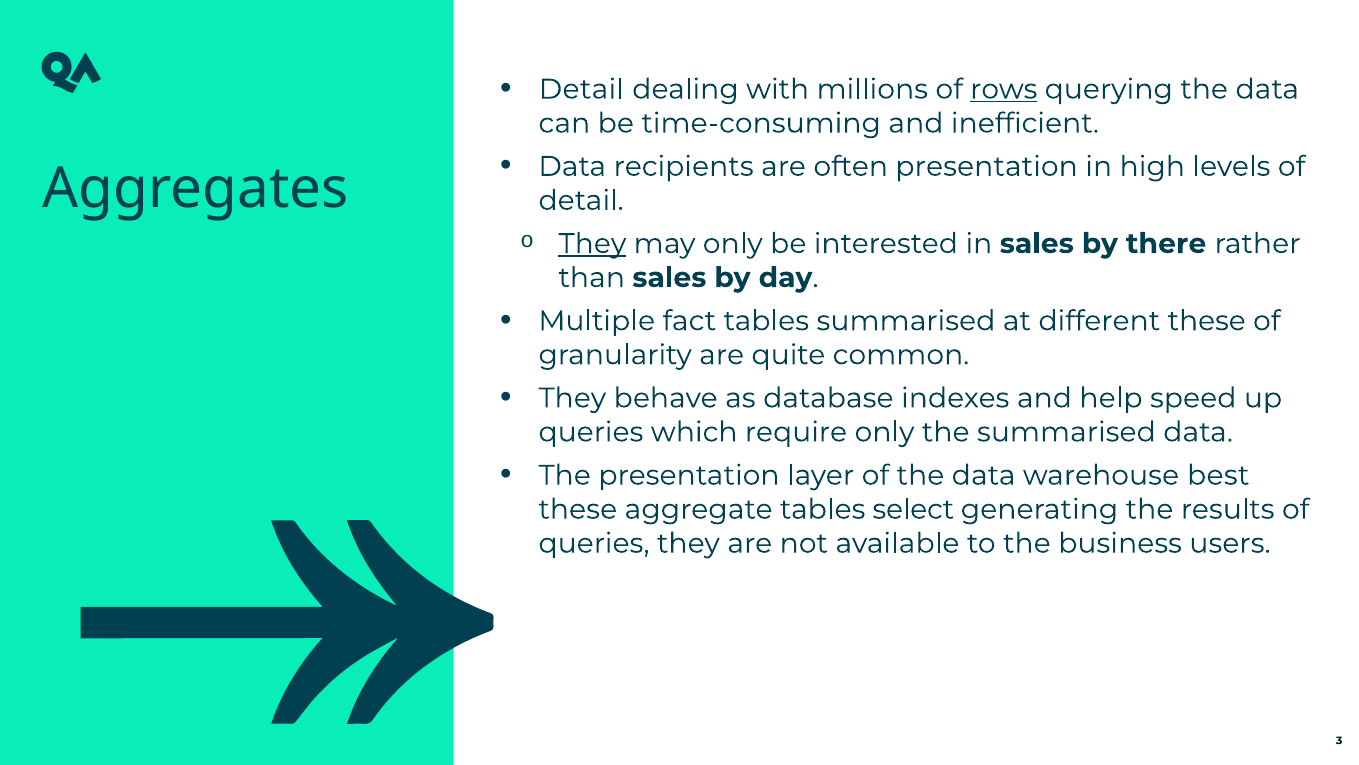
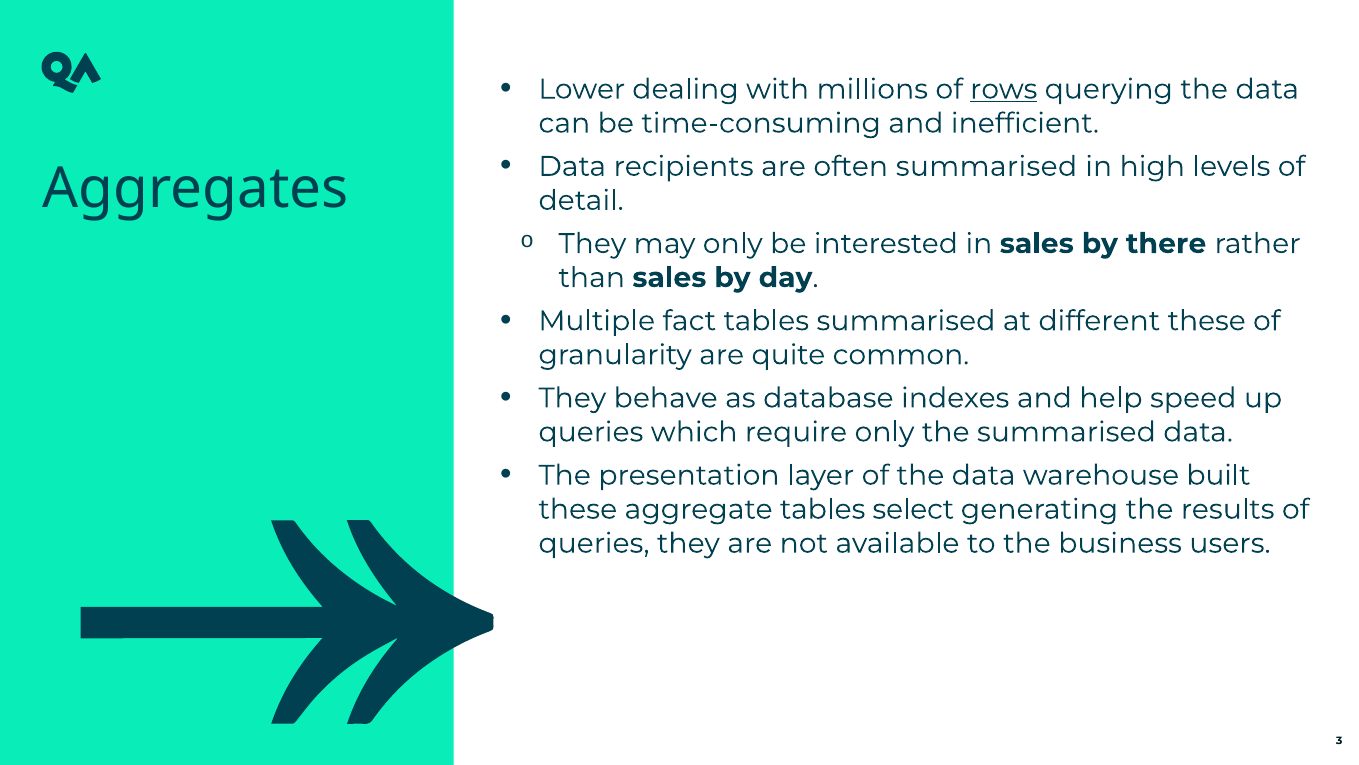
Detail at (581, 89): Detail -> Lower
often presentation: presentation -> summarised
They at (592, 243) underline: present -> none
best: best -> built
